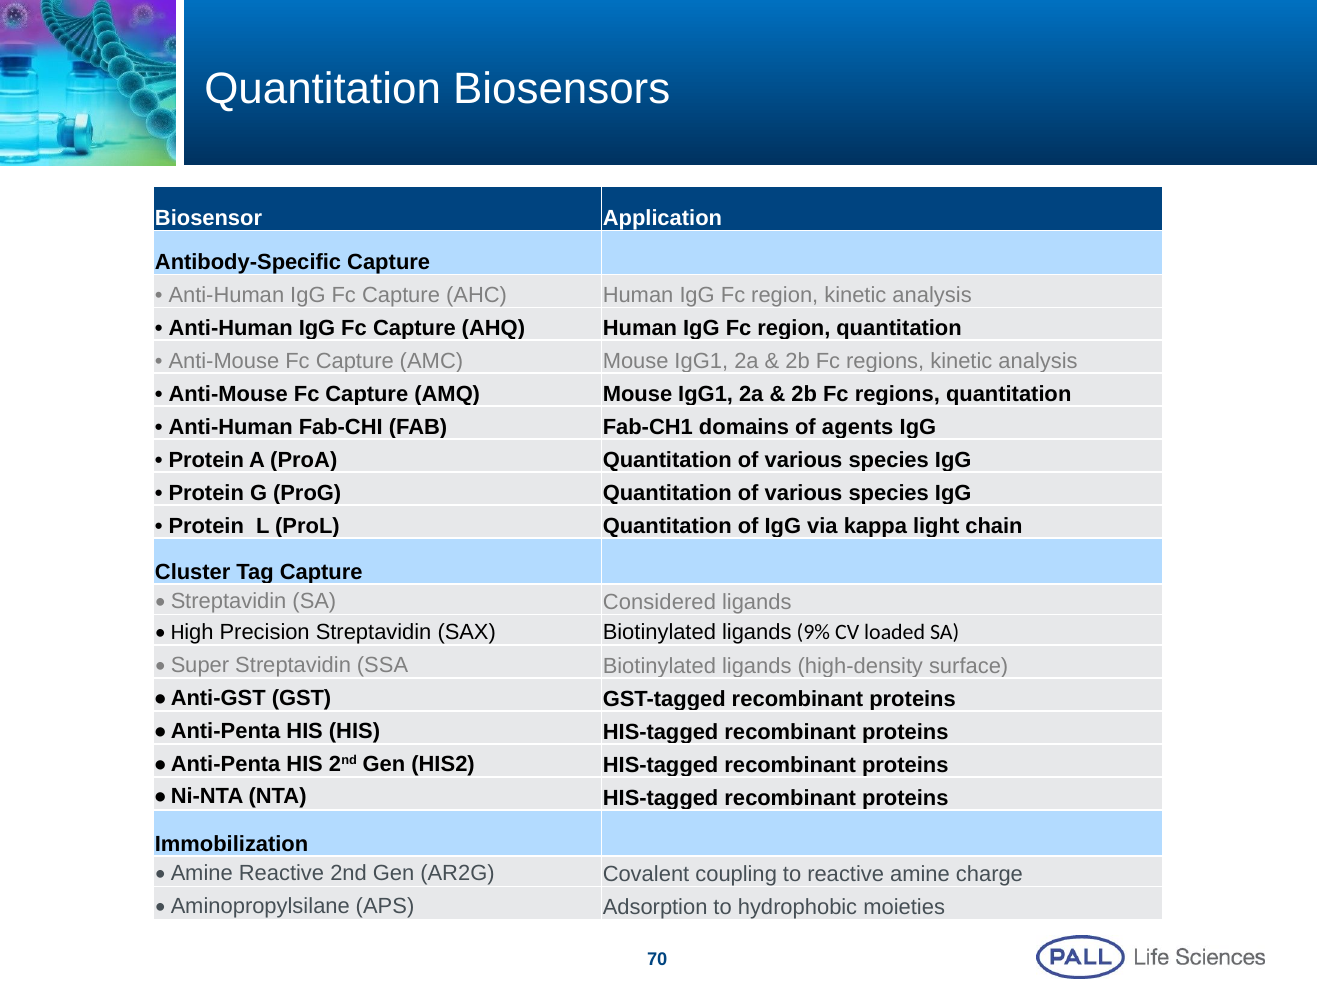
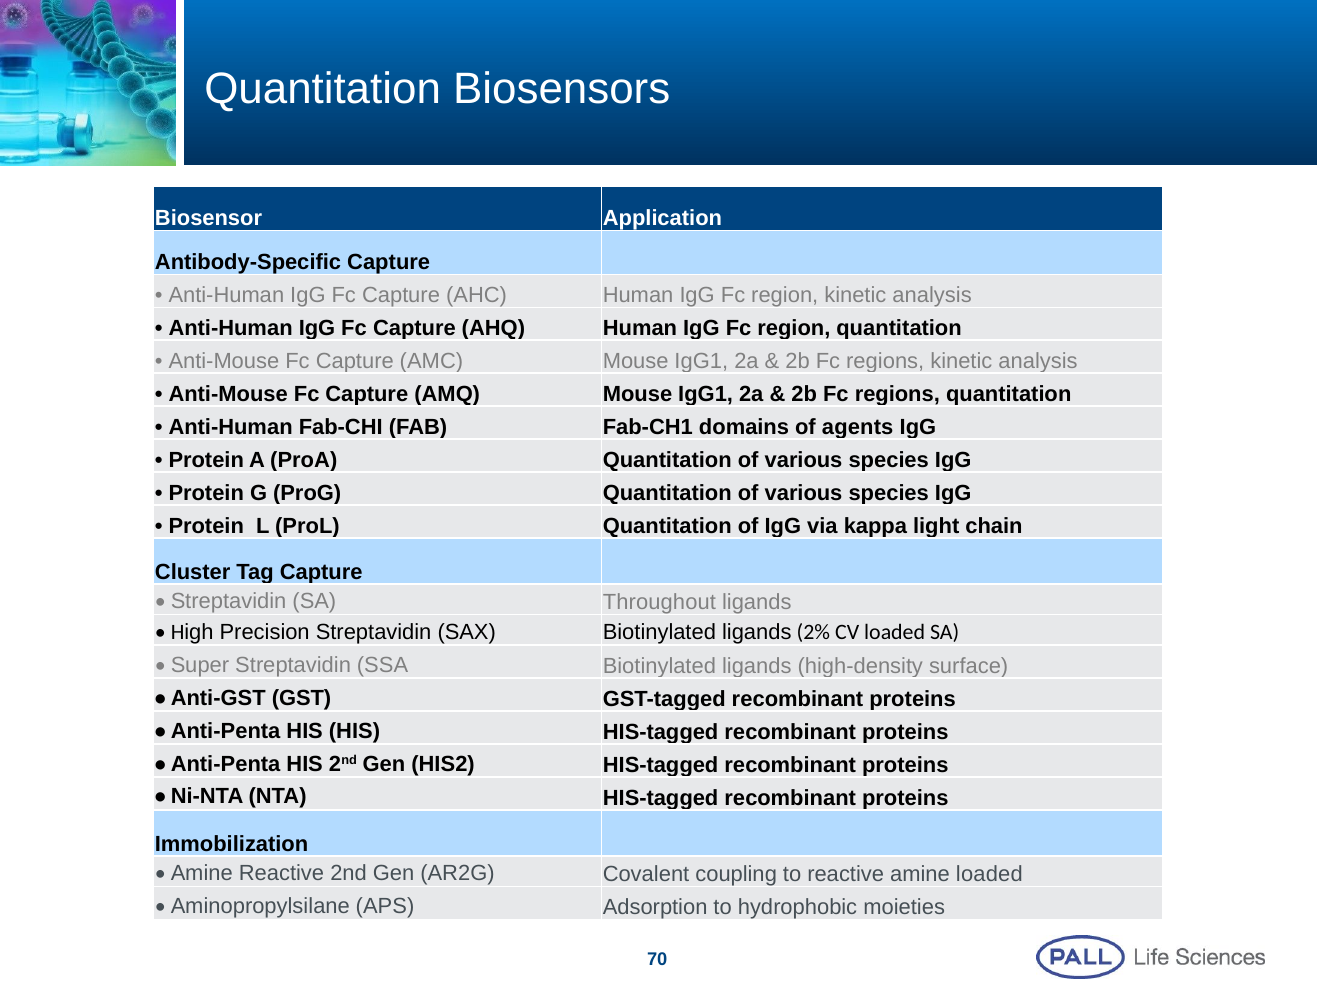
Considered: Considered -> Throughout
9%: 9% -> 2%
amine charge: charge -> loaded
